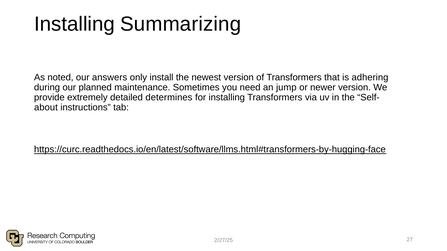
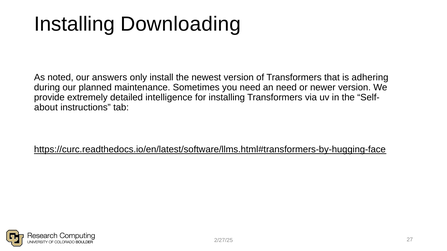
Summarizing: Summarizing -> Downloading
an jump: jump -> need
determines: determines -> intelligence
